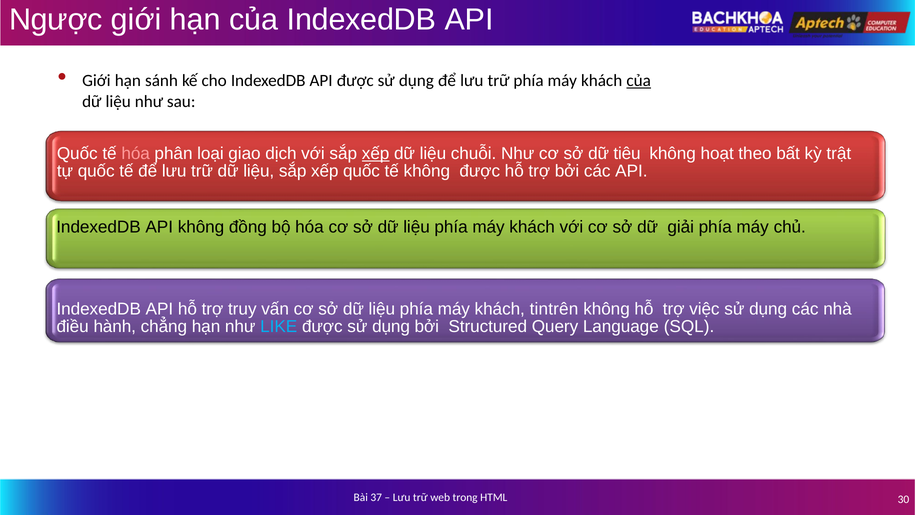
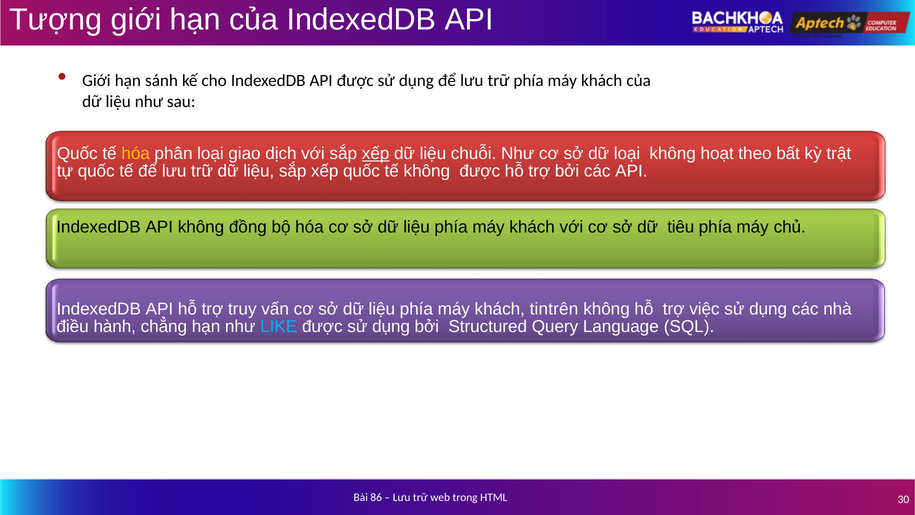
Ngược: Ngược -> Tượng
của at (639, 81) underline: present -> none
hóa at (136, 153) colour: pink -> yellow
dữ tiêu: tiêu -> loại
giải: giải -> tiêu
37: 37 -> 86
